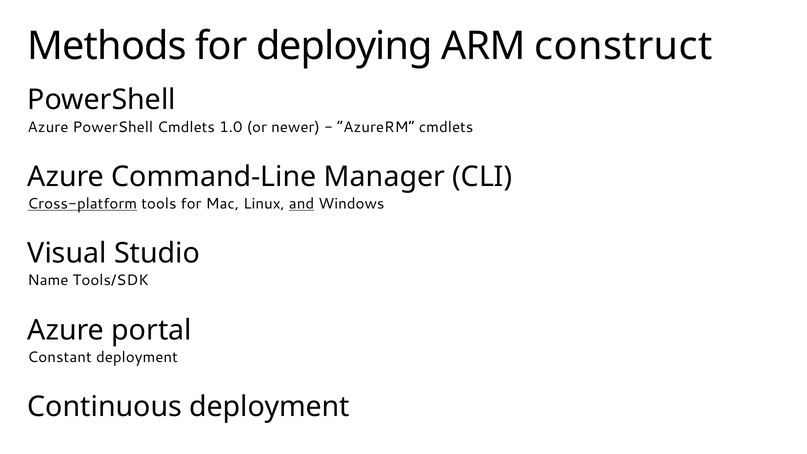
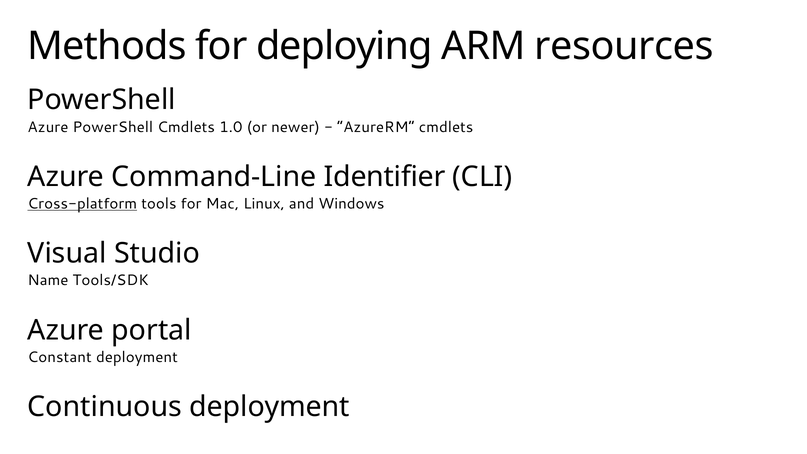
construct: construct -> resources
Manager: Manager -> Identifier
and underline: present -> none
